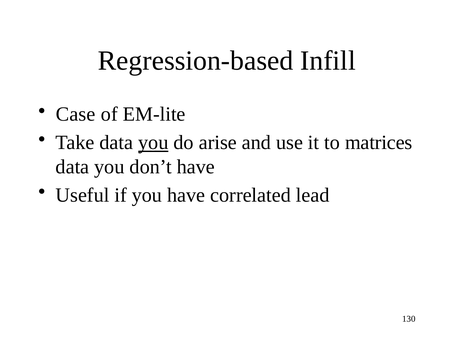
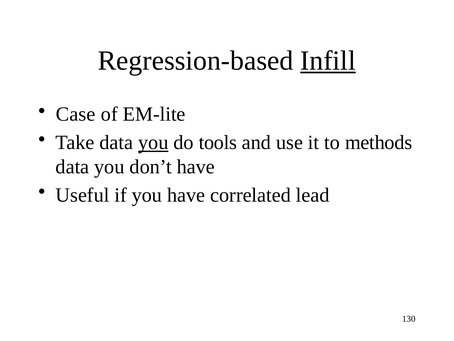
Infill underline: none -> present
arise: arise -> tools
matrices: matrices -> methods
